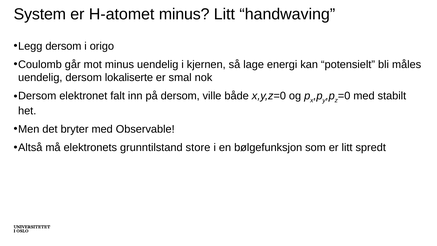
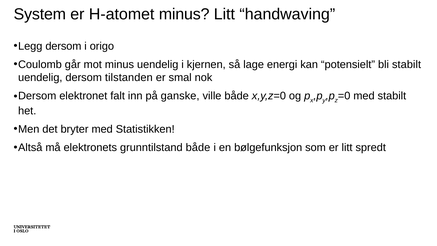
bli måles: måles -> stabilt
lokaliserte: lokaliserte -> tilstanden
på dersom: dersom -> ganske
Observable: Observable -> Statistikken
grunntilstand store: store -> både
